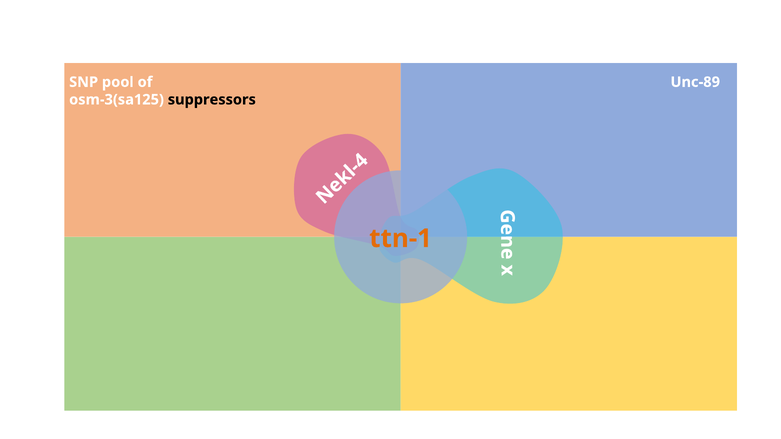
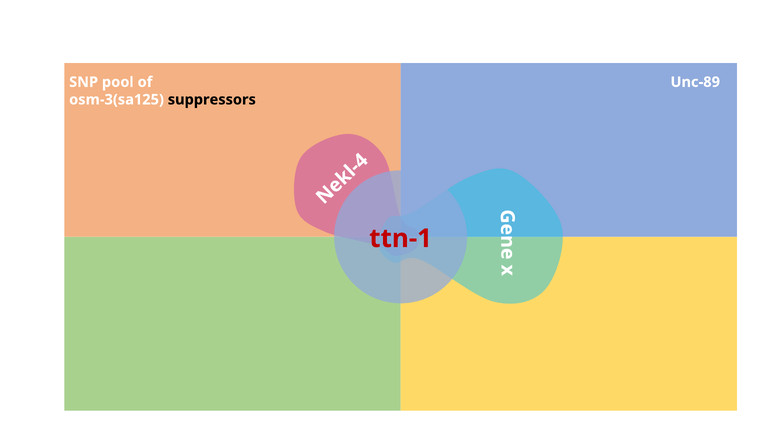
ttn-1 colour: orange -> red
